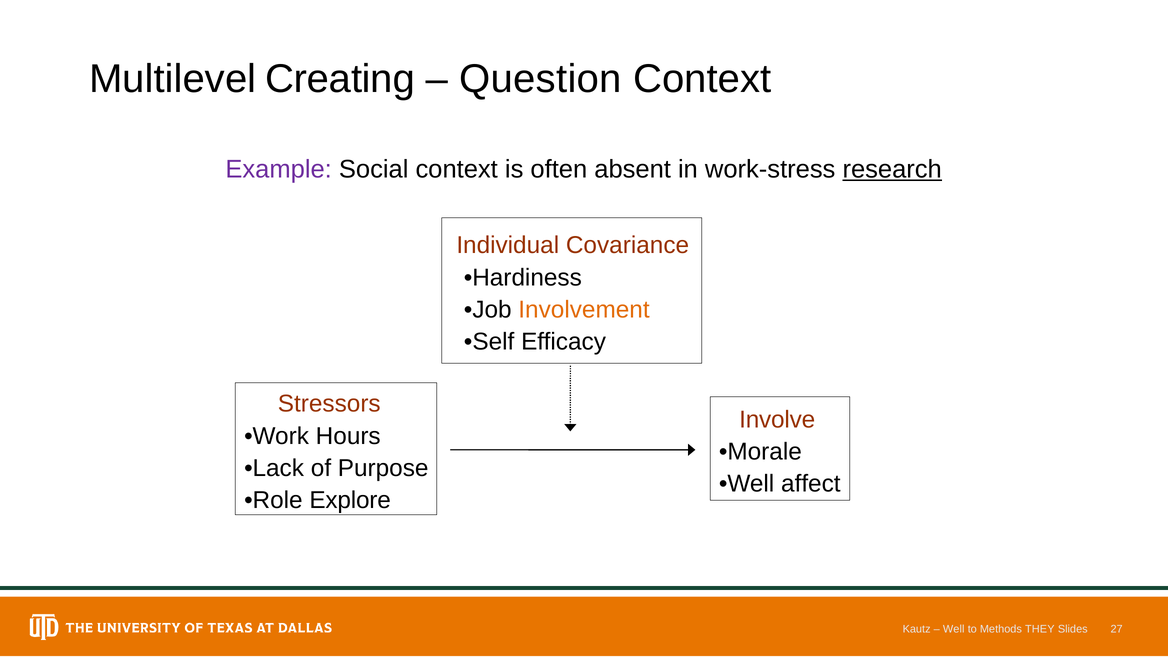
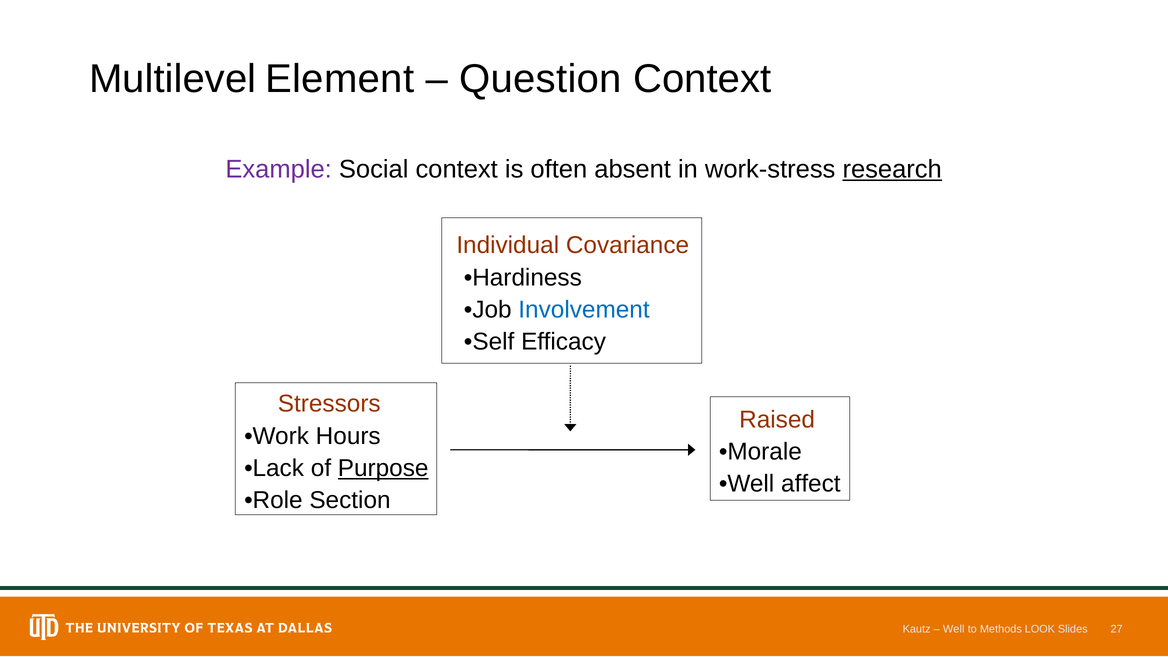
Creating: Creating -> Element
Involvement colour: orange -> blue
Involve: Involve -> Raised
Purpose underline: none -> present
Explore: Explore -> Section
THEY: THEY -> LOOK
